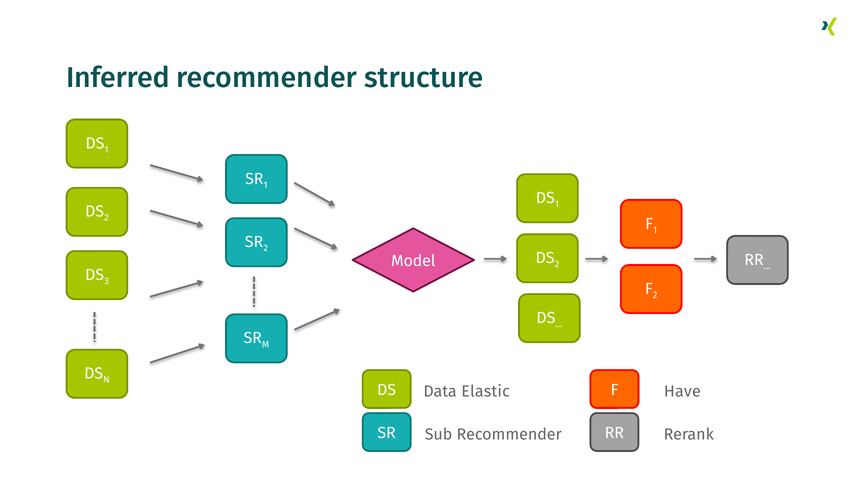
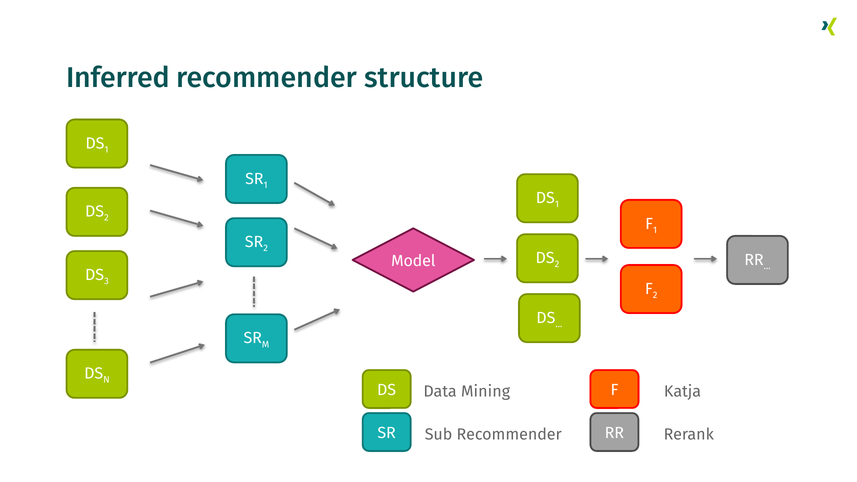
Elastic: Elastic -> Mining
Have: Have -> Katja
